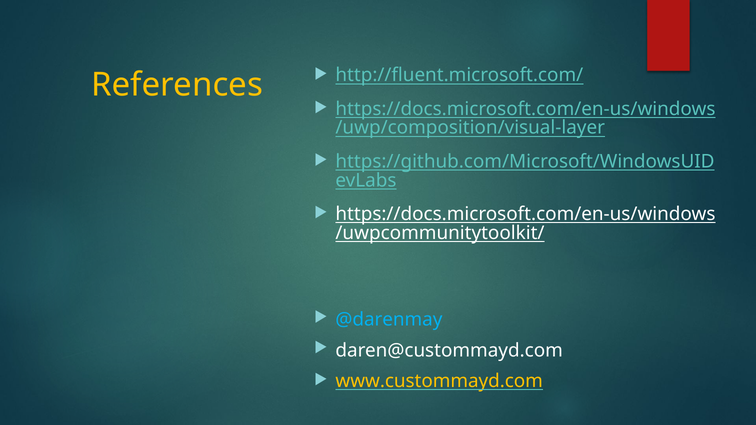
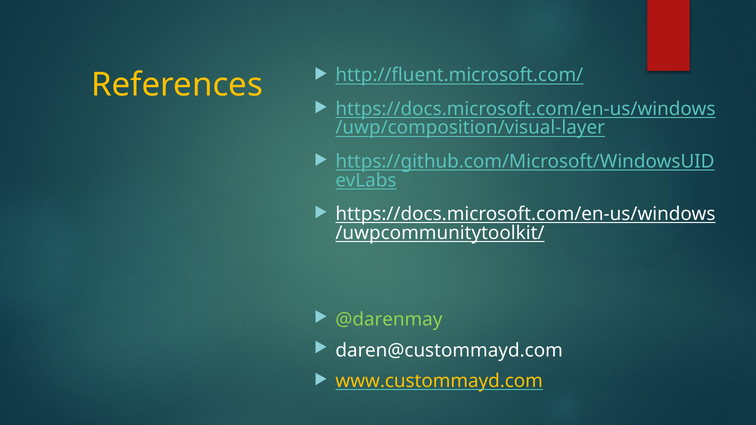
@darenmay colour: light blue -> light green
